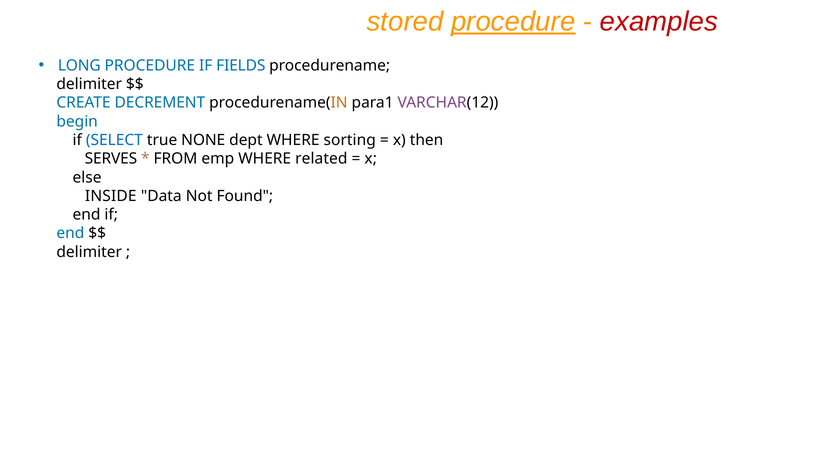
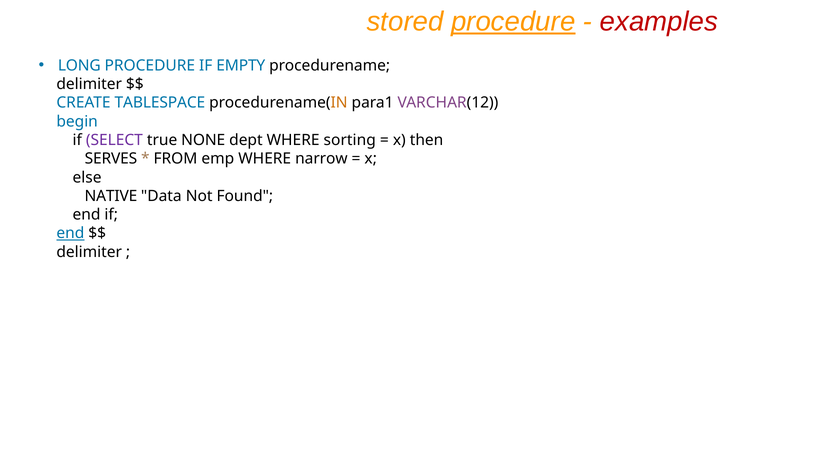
FIELDS: FIELDS -> EMPTY
DECREMENT: DECREMENT -> TABLESPACE
SELECT colour: blue -> purple
related: related -> narrow
INSIDE: INSIDE -> NATIVE
end at (70, 233) underline: none -> present
